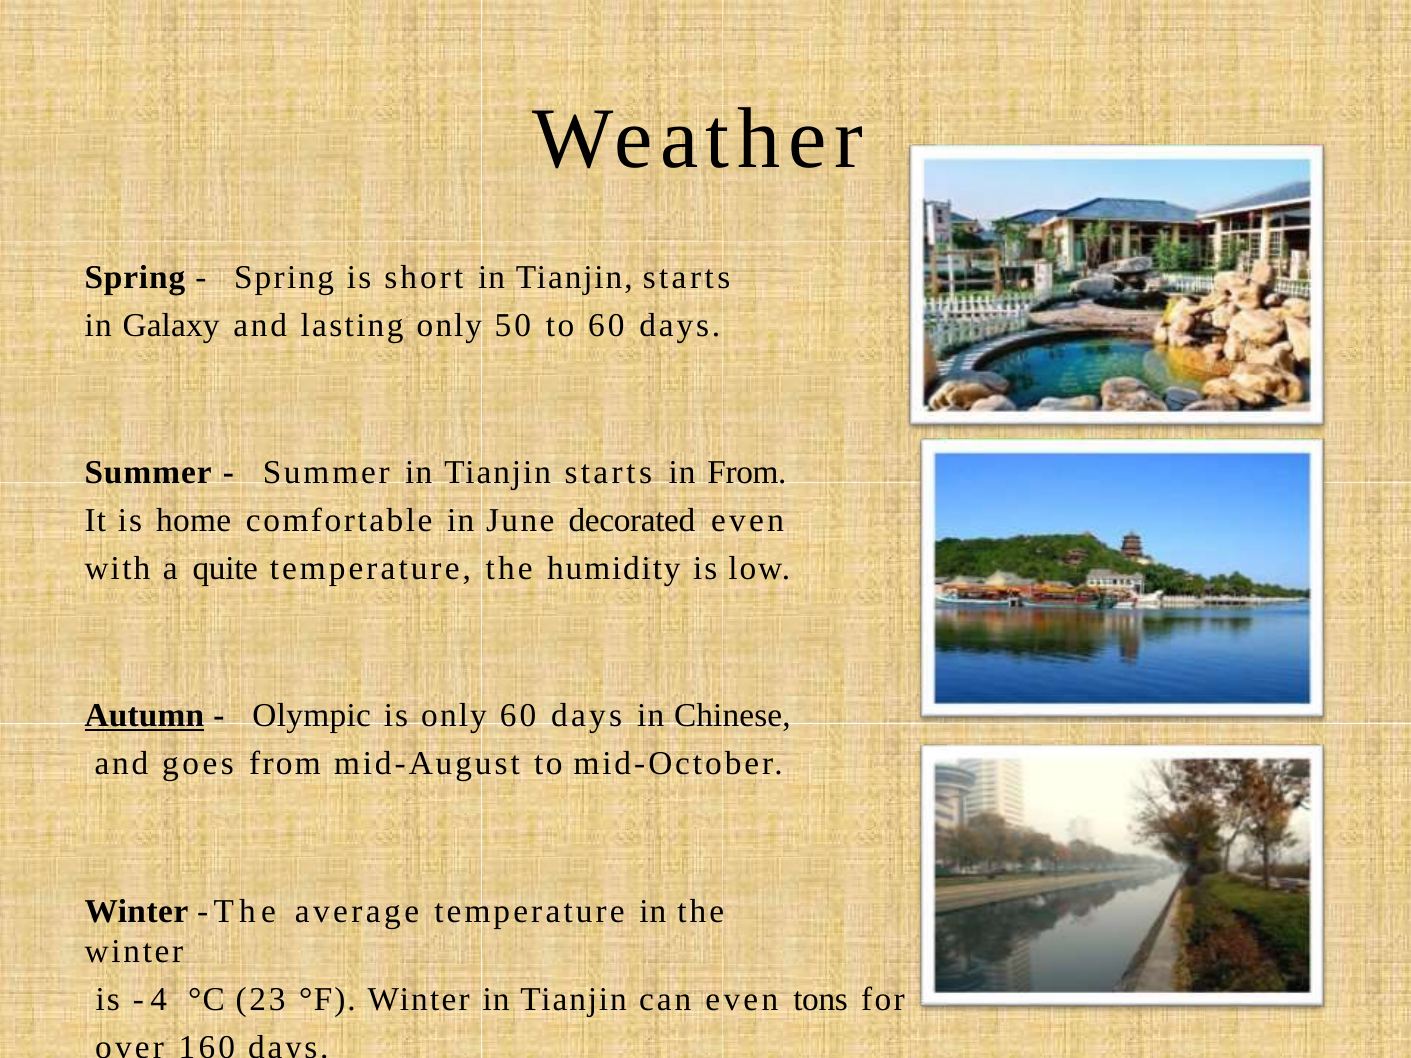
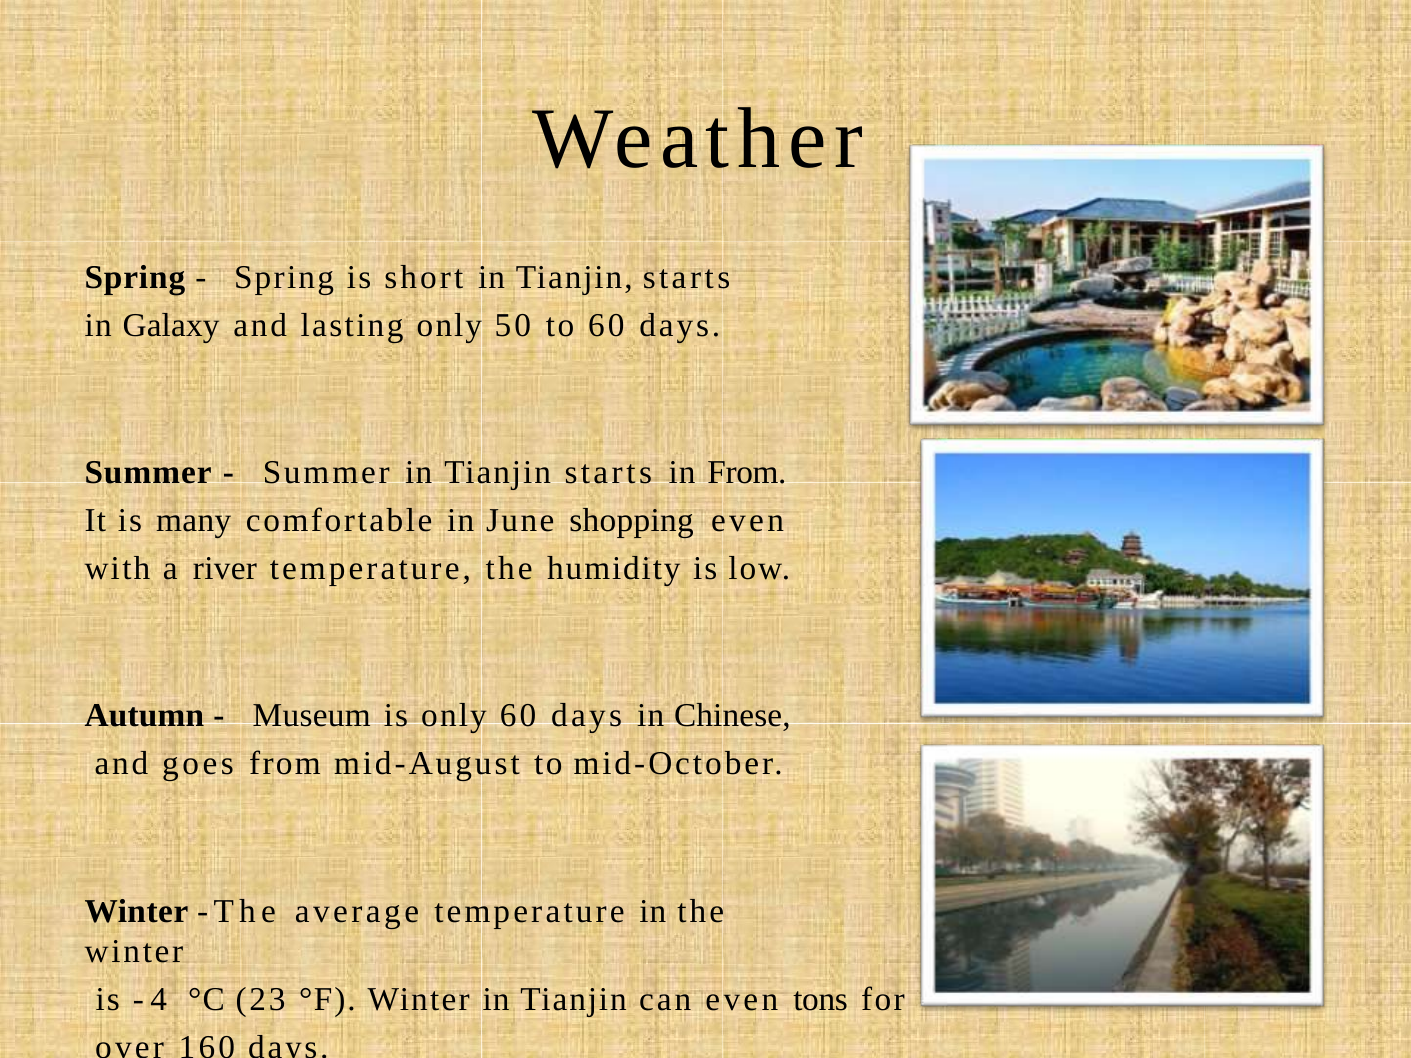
home: home -> many
decorated: decorated -> shopping
quite: quite -> river
Autumn underline: present -> none
Olympic: Olympic -> Museum
